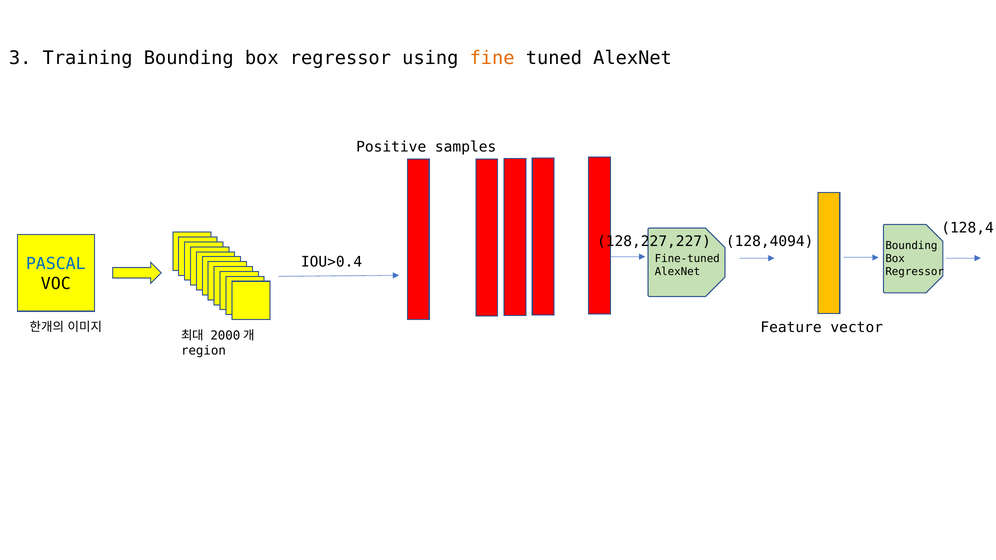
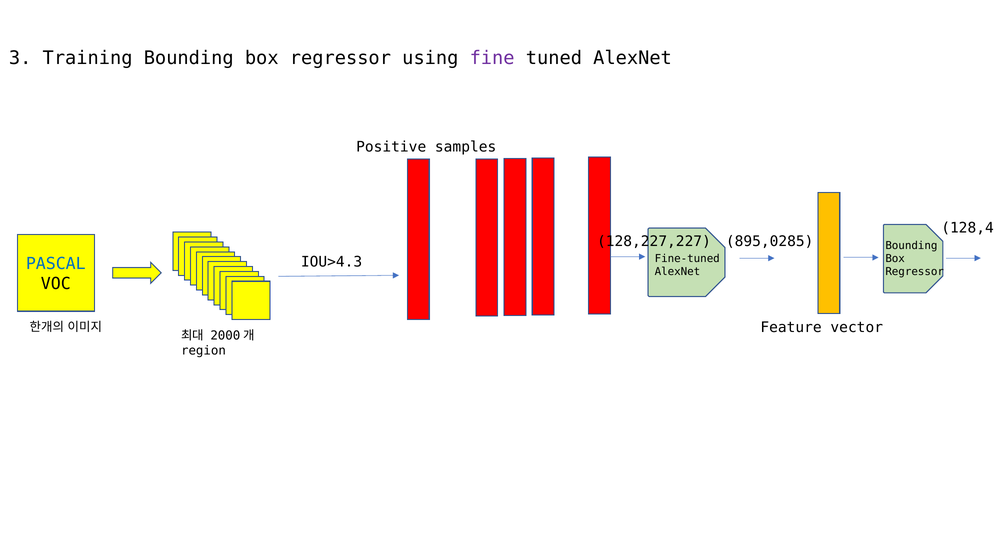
fine colour: orange -> purple
128,4094: 128,4094 -> 895,0285
IOU>0.4: IOU>0.4 -> IOU>4.3
